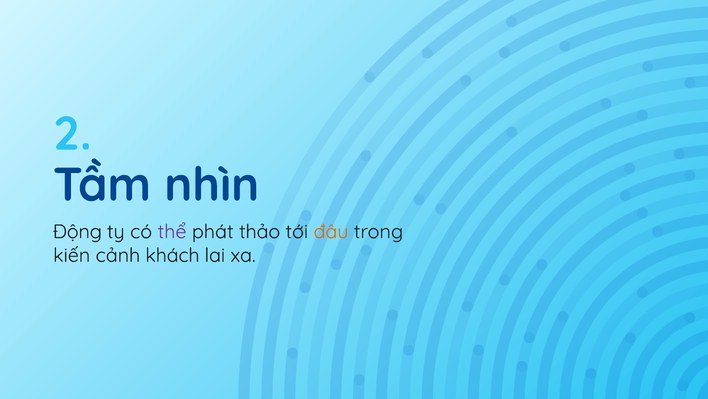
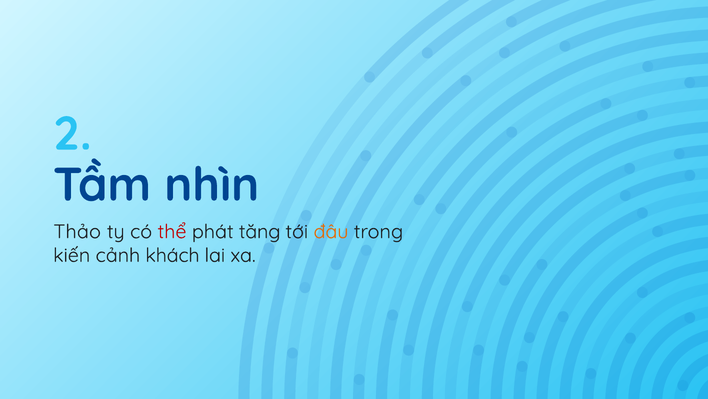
Động: Động -> Thảo
thể colour: purple -> red
thảo: thảo -> tăng
